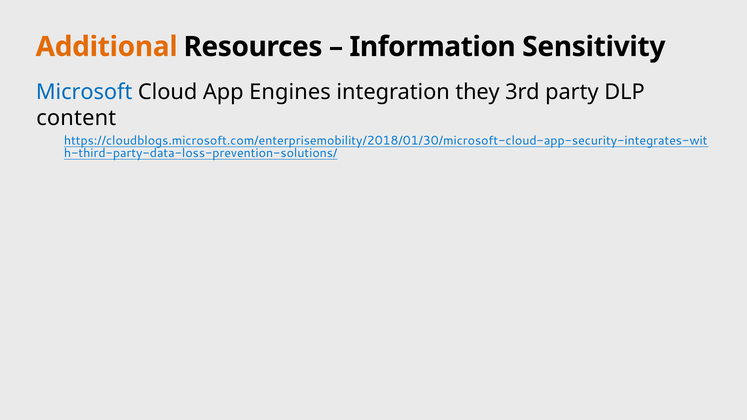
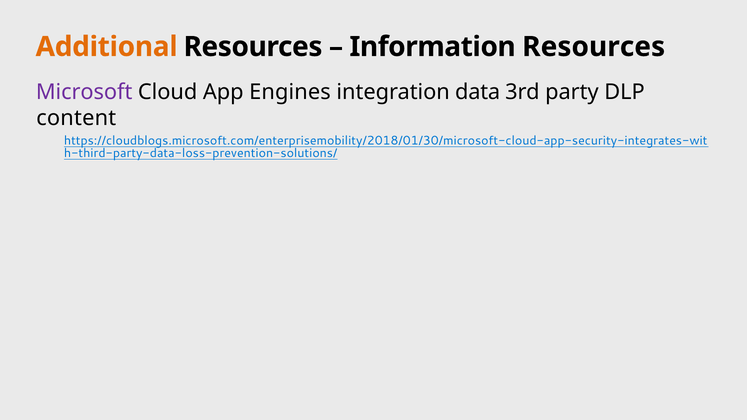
Information Sensitivity: Sensitivity -> Resources
Microsoft colour: blue -> purple
they: they -> data
